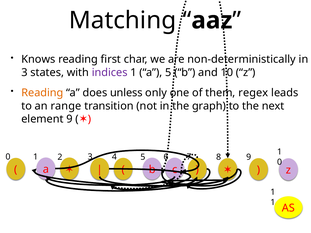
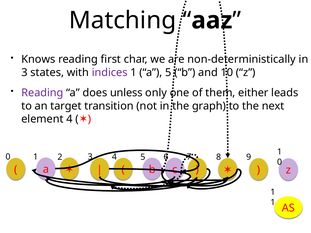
Reading at (42, 93) colour: orange -> purple
regex: regex -> either
range: range -> target
element 9: 9 -> 4
